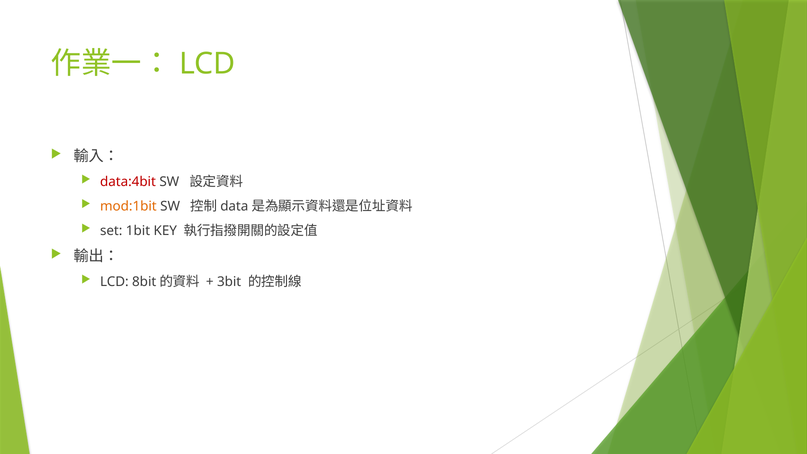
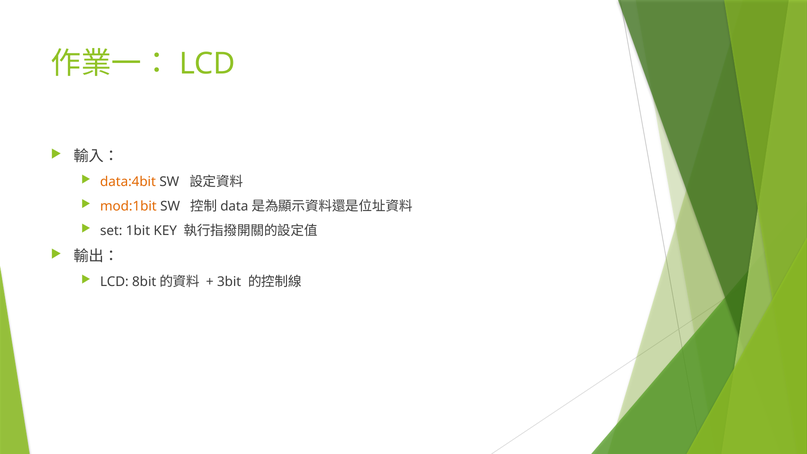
data:4bit colour: red -> orange
